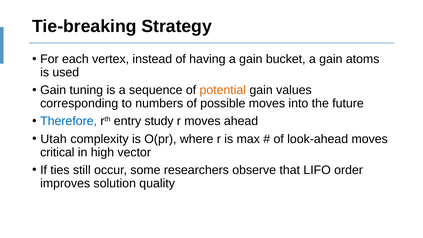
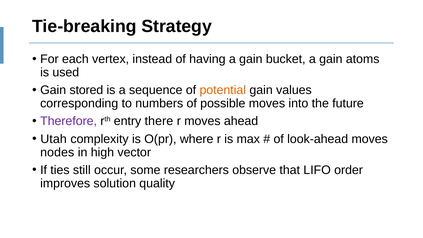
tuning: tuning -> stored
Therefore colour: blue -> purple
study: study -> there
critical: critical -> nodes
